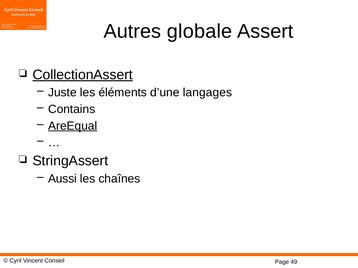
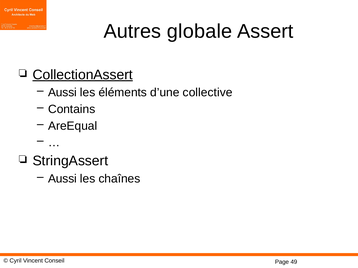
Juste at (62, 93): Juste -> Aussi
langages: langages -> collective
AreEqual underline: present -> none
